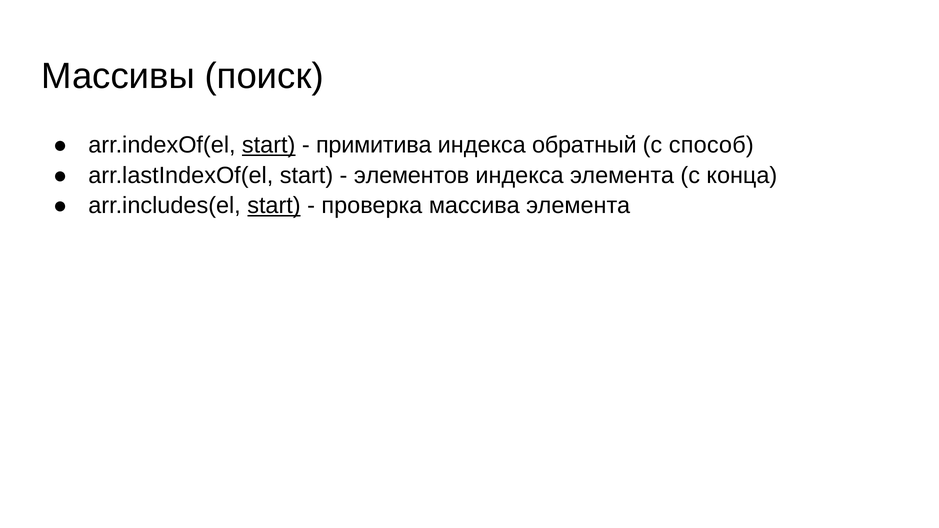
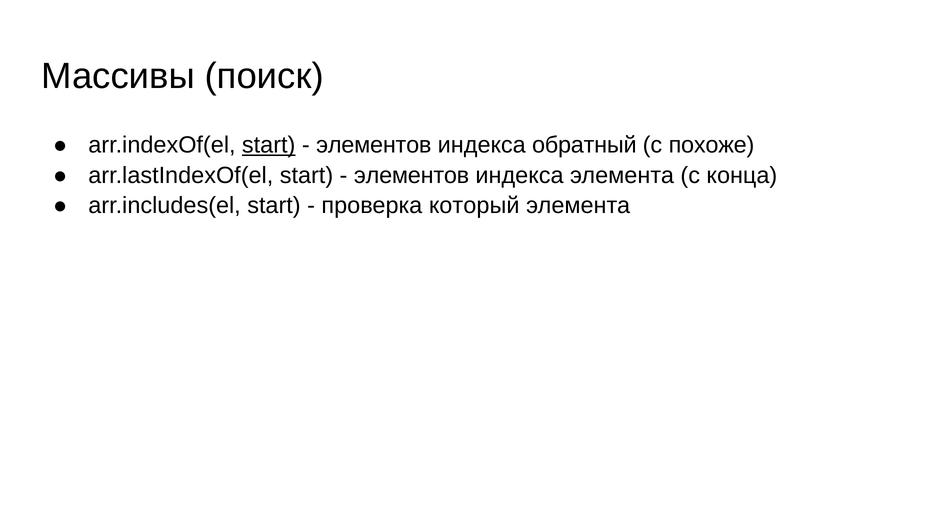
примитива at (374, 145): примитива -> элементов
способ: способ -> похоже
start at (274, 206) underline: present -> none
массива: массива -> который
